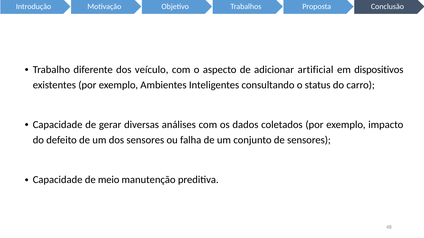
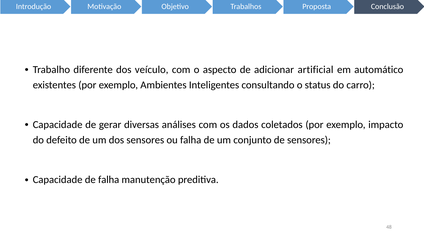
dispositivos: dispositivos -> automático
de meio: meio -> falha
